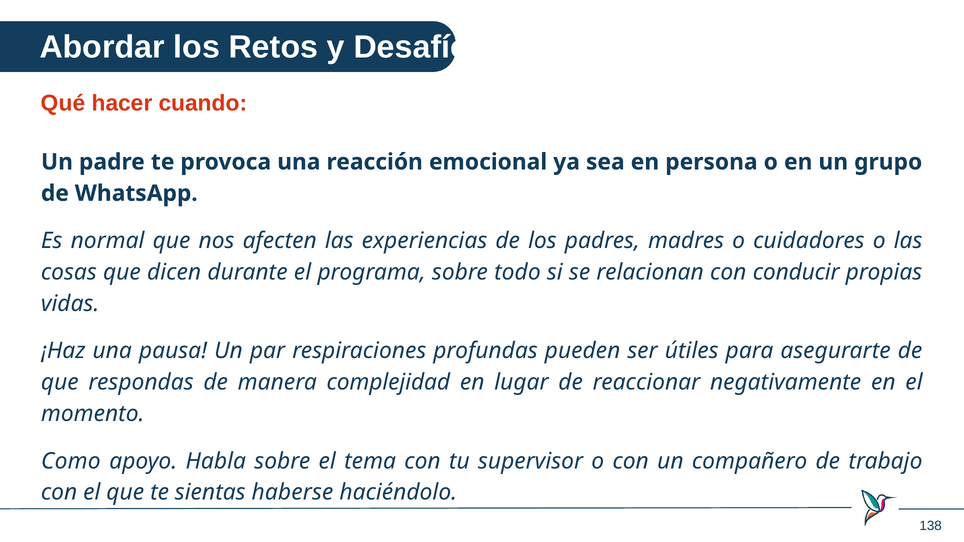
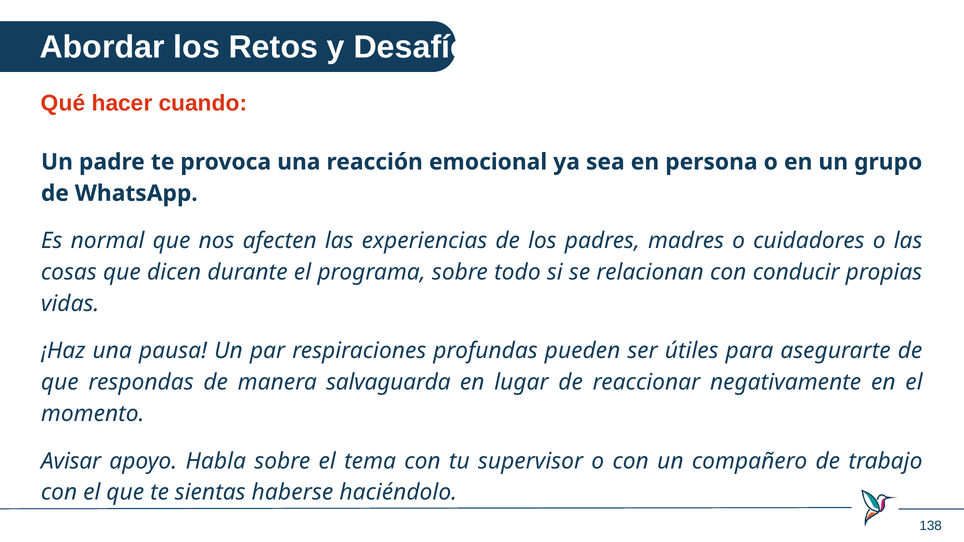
complejidad: complejidad -> salvaguarda
Como: Como -> Avisar
